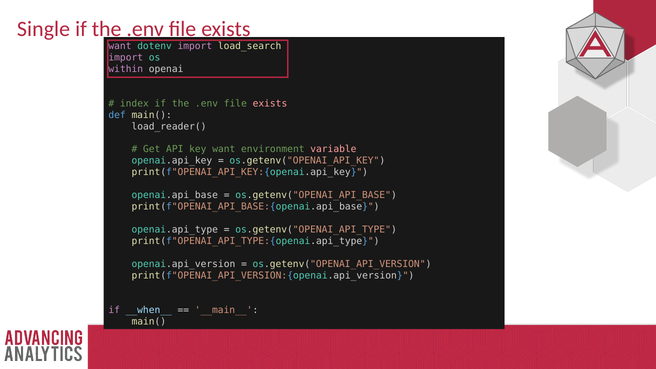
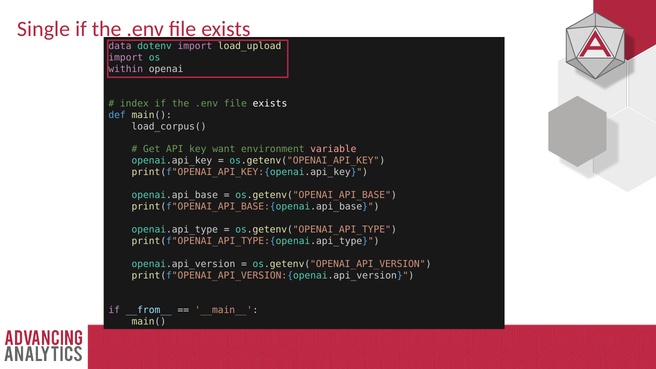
want at (120, 46): want -> data
load_search: load_search -> load_upload
exists at (270, 103) colour: pink -> white
load_reader(: load_reader( -> load_corpus(
__when__: __when__ -> __from__
